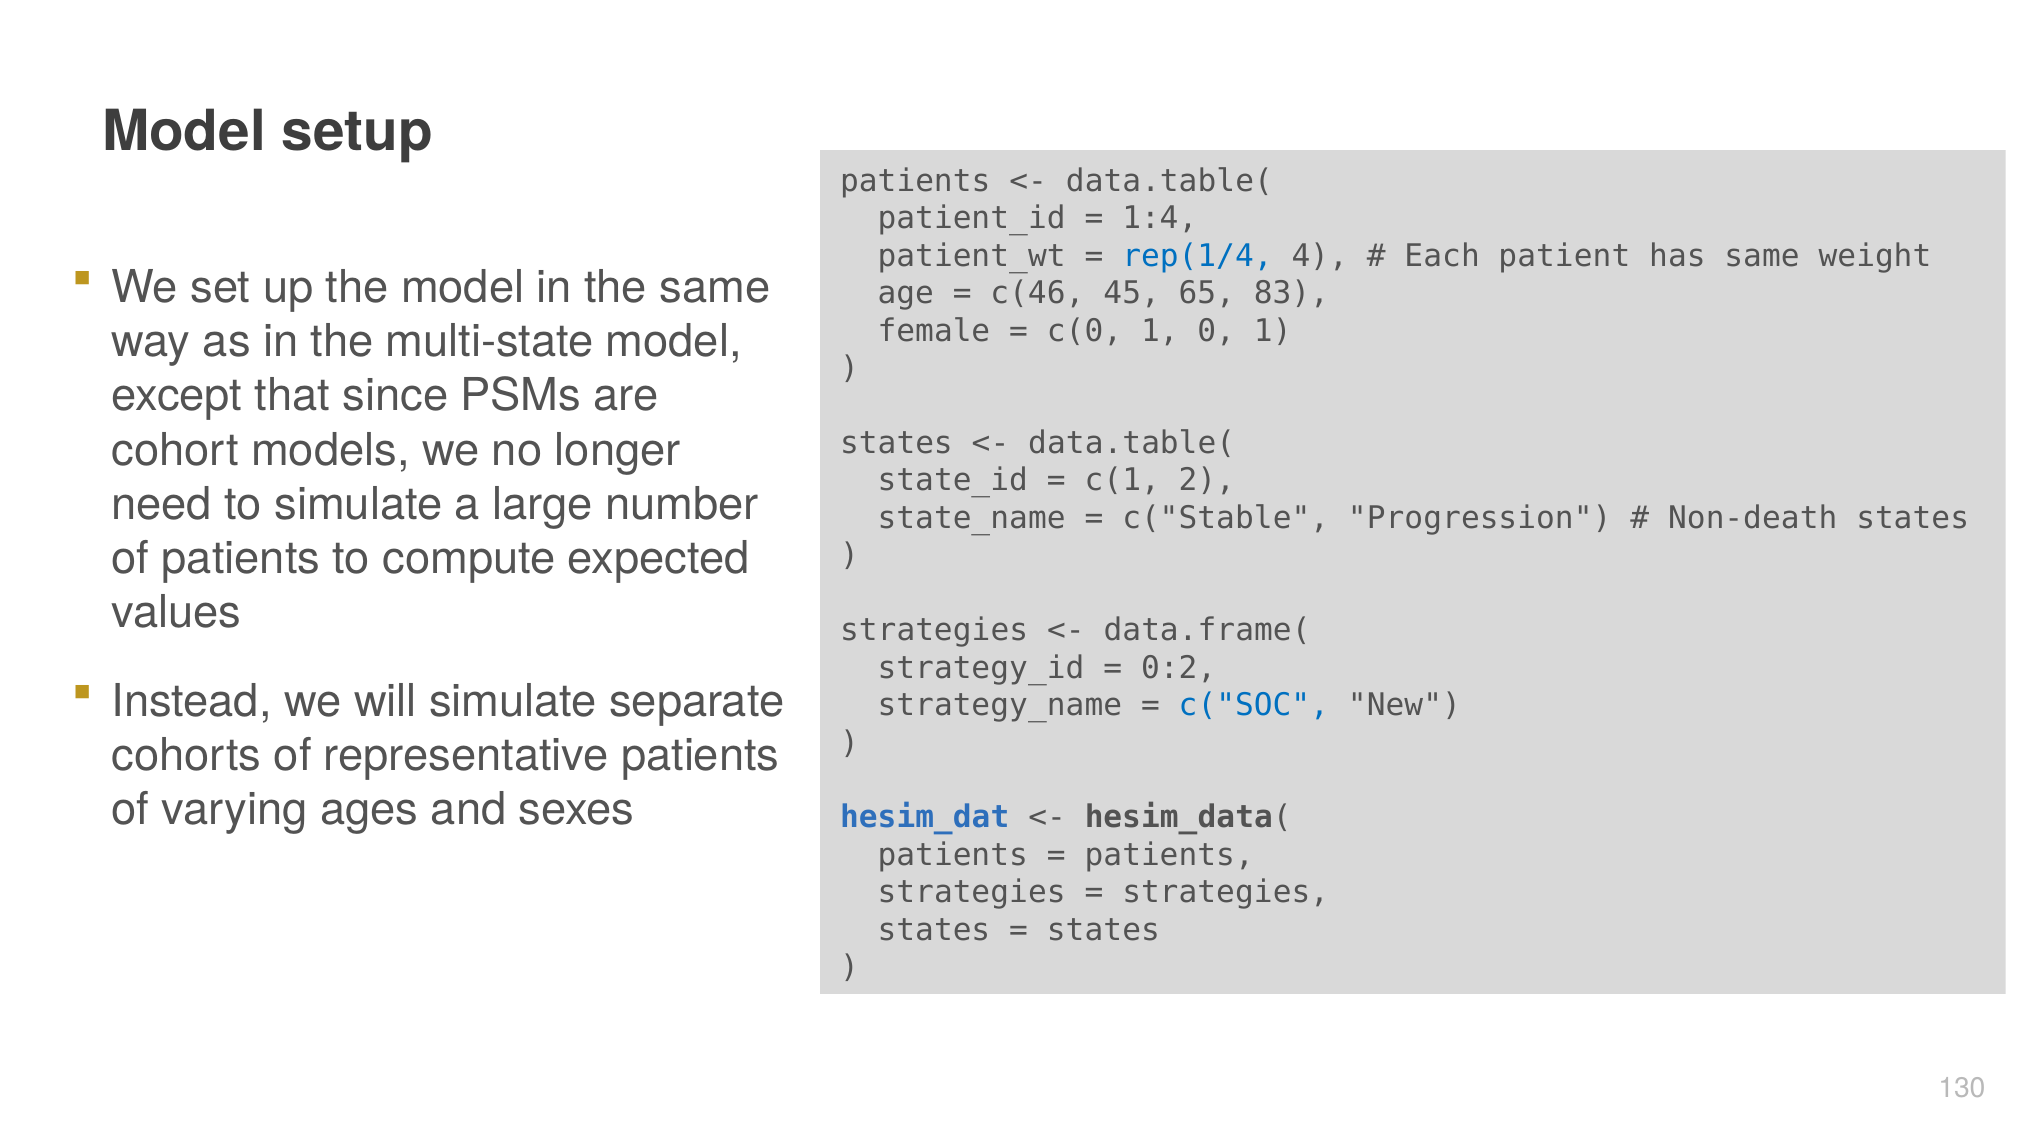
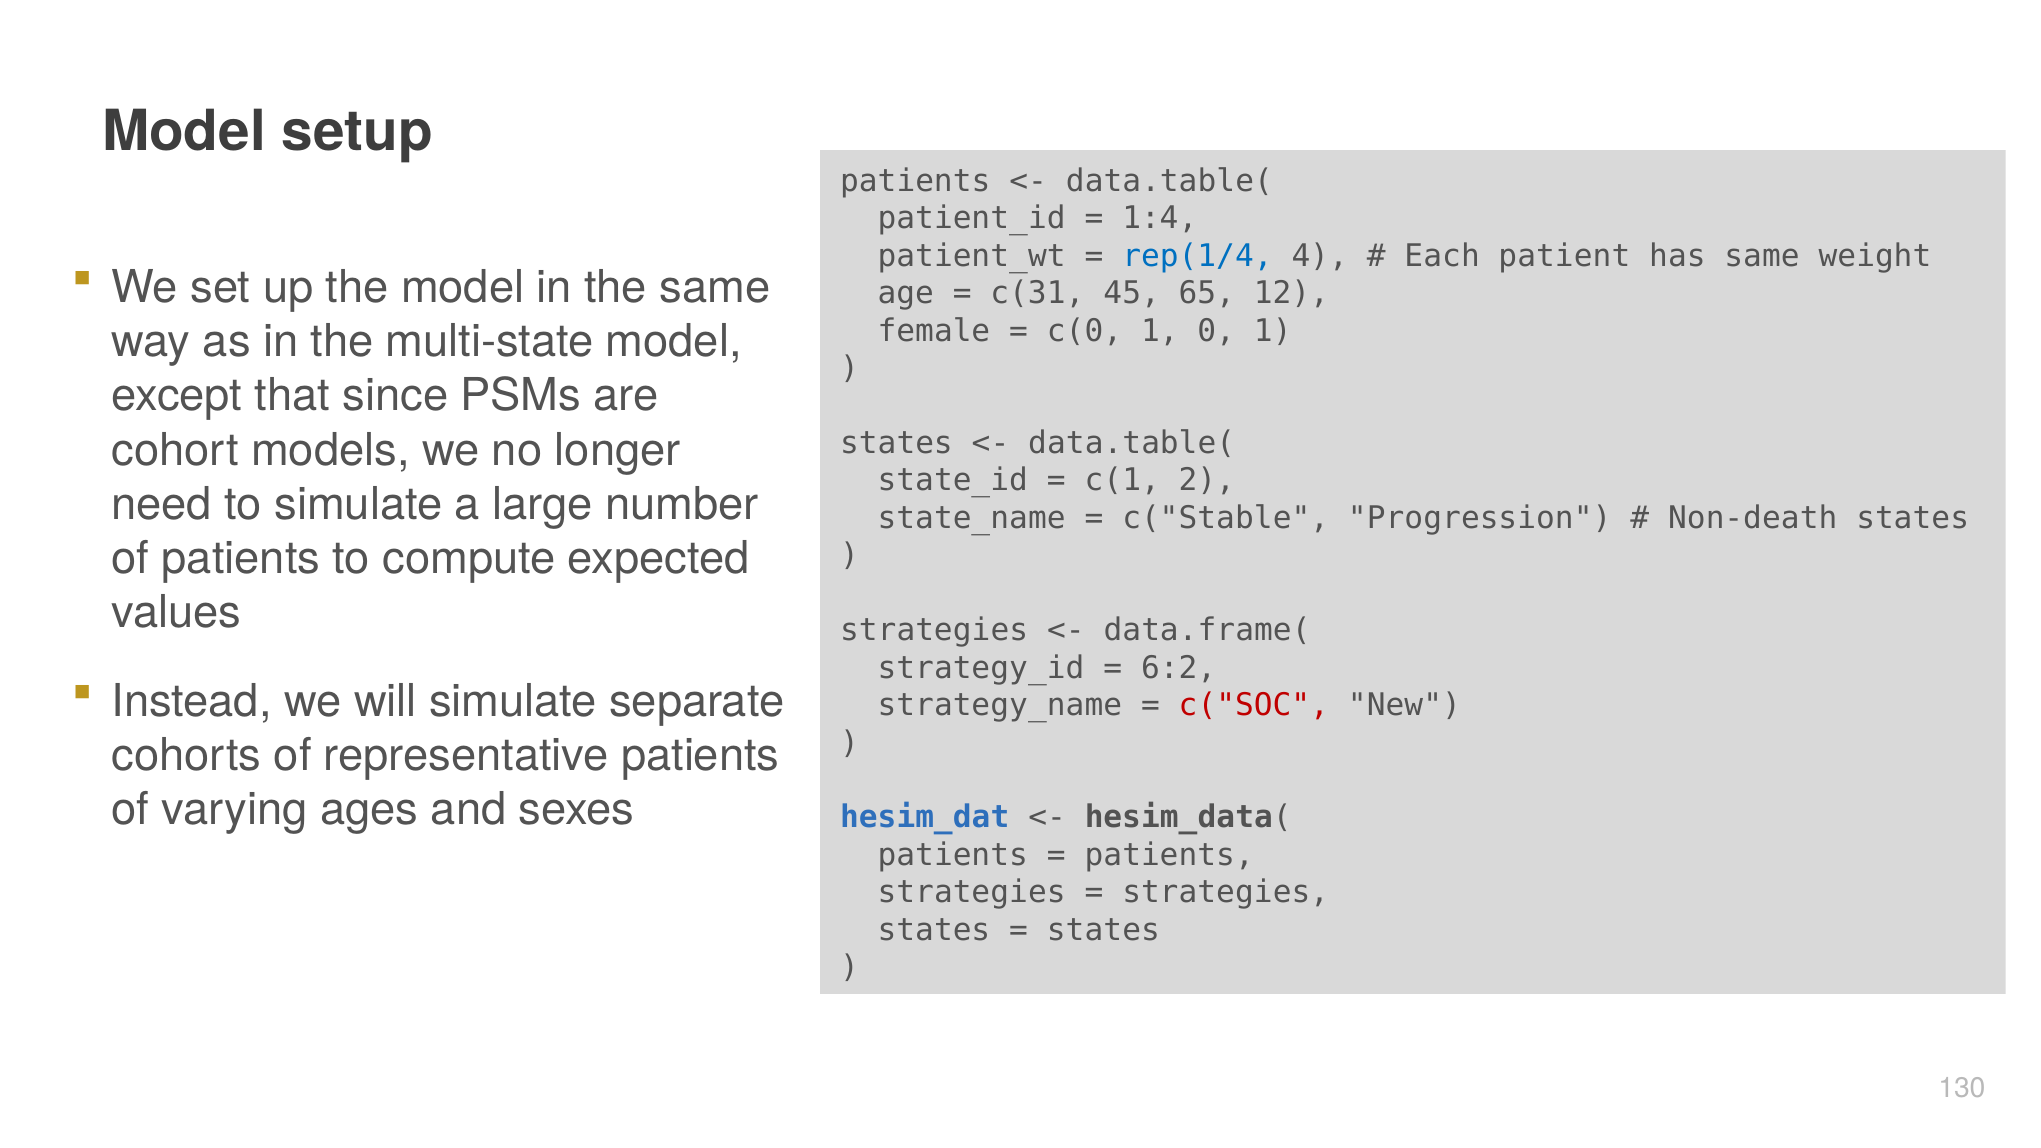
c(46: c(46 -> c(31
83: 83 -> 12
0:2: 0:2 -> 6:2
c("SOC colour: blue -> red
